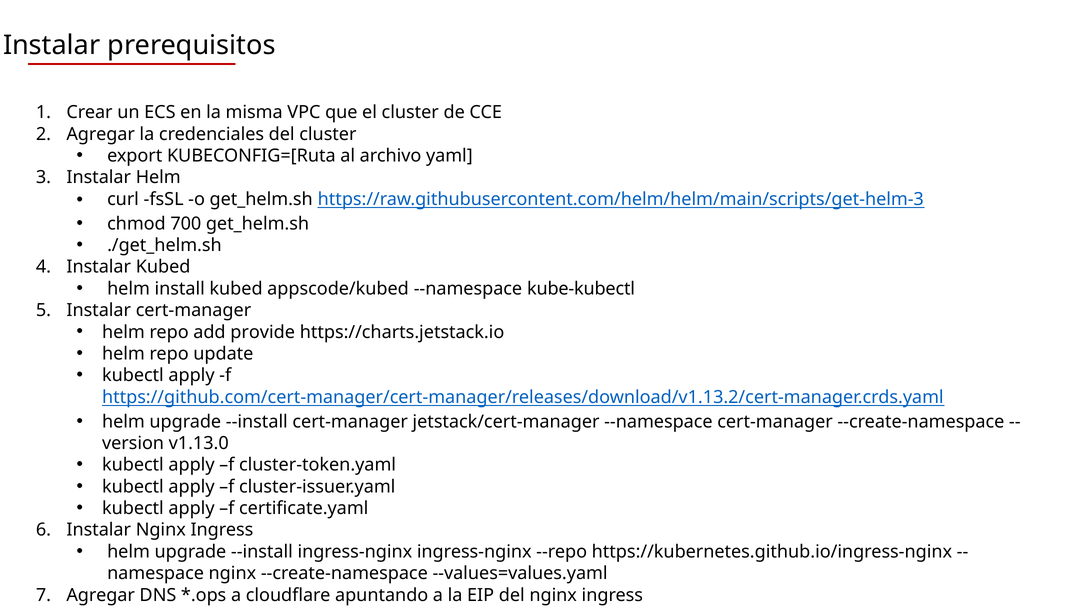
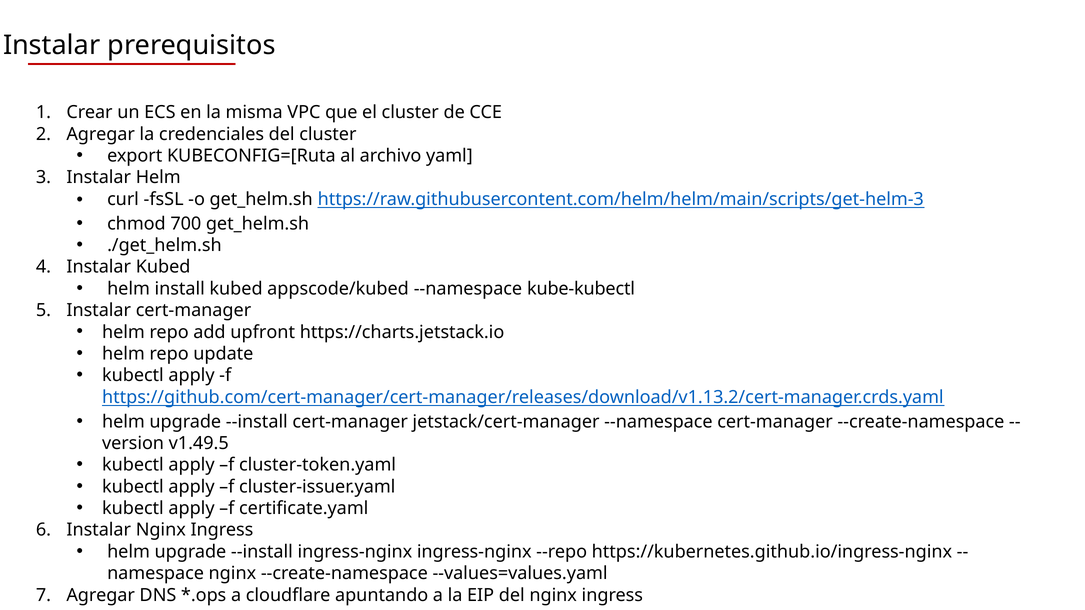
provide: provide -> upfront
v1.13.0: v1.13.0 -> v1.49.5
